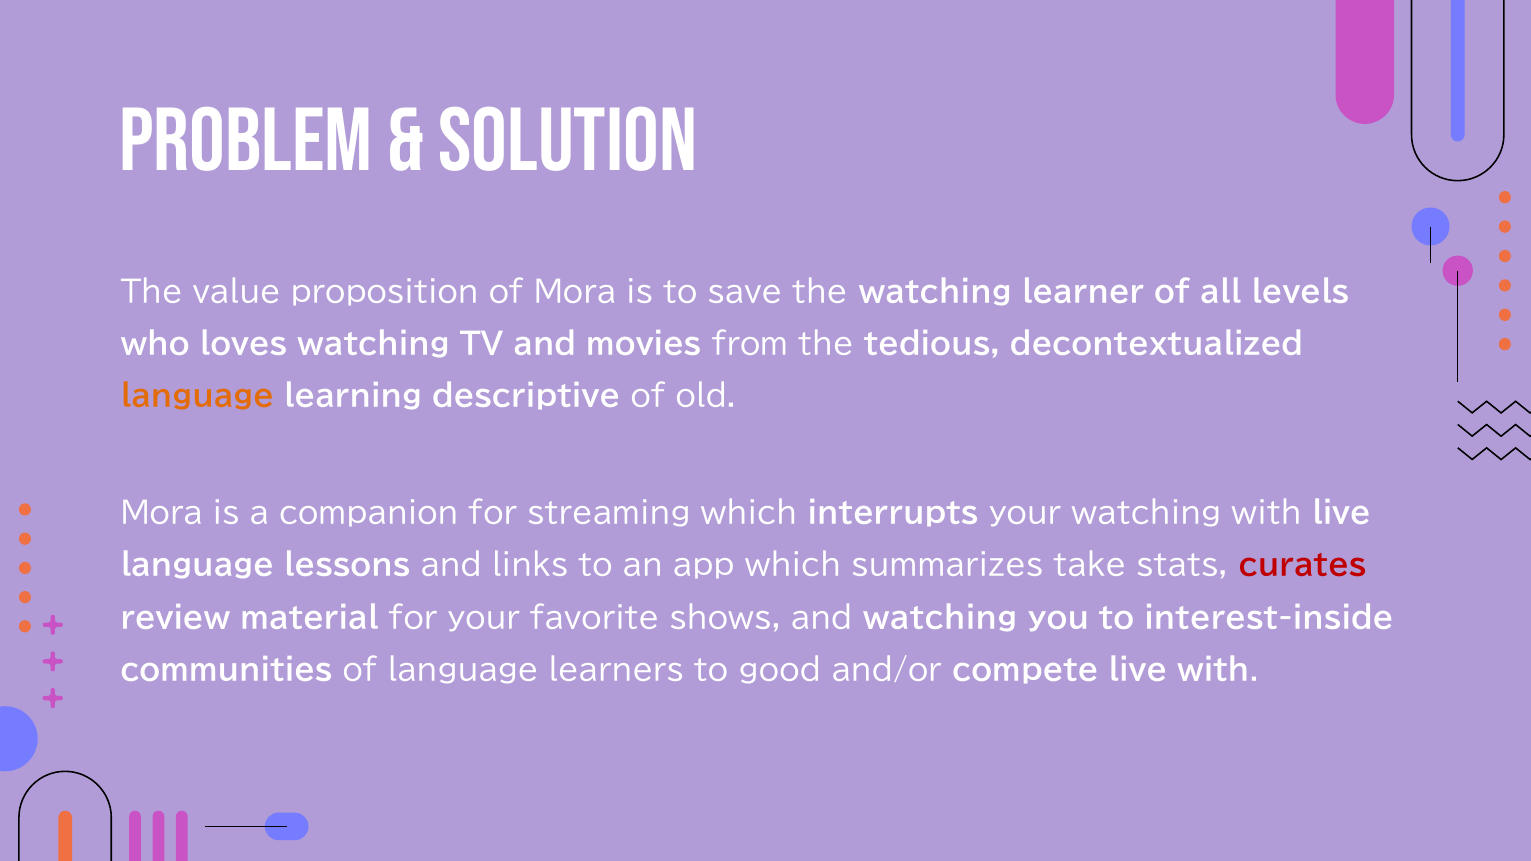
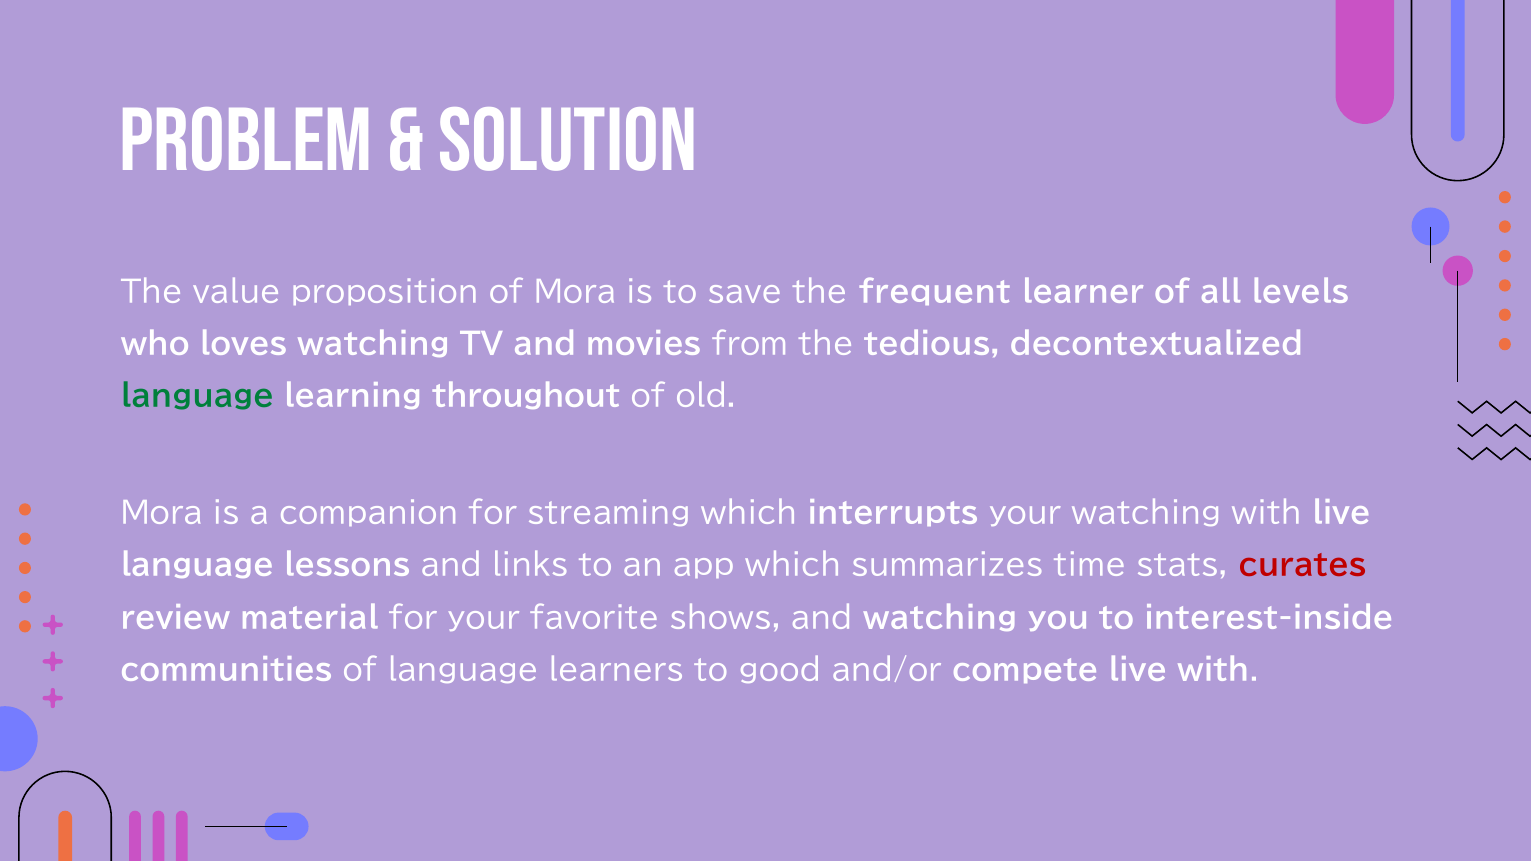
the watching: watching -> frequent
language at (197, 397) colour: orange -> green
descriptive: descriptive -> throughout
take: take -> time
